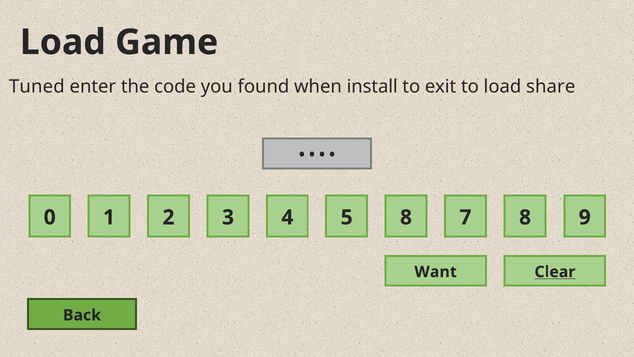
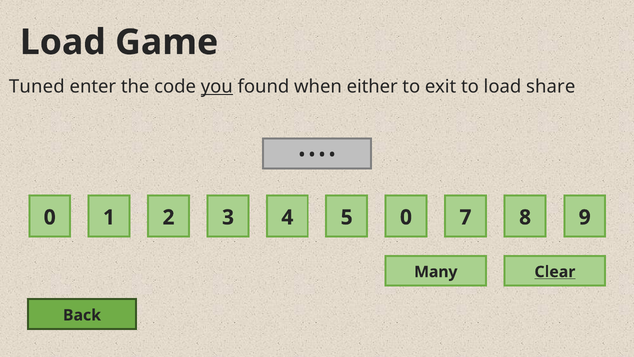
you underline: none -> present
install: install -> either
1 8: 8 -> 0
Want: Want -> Many
